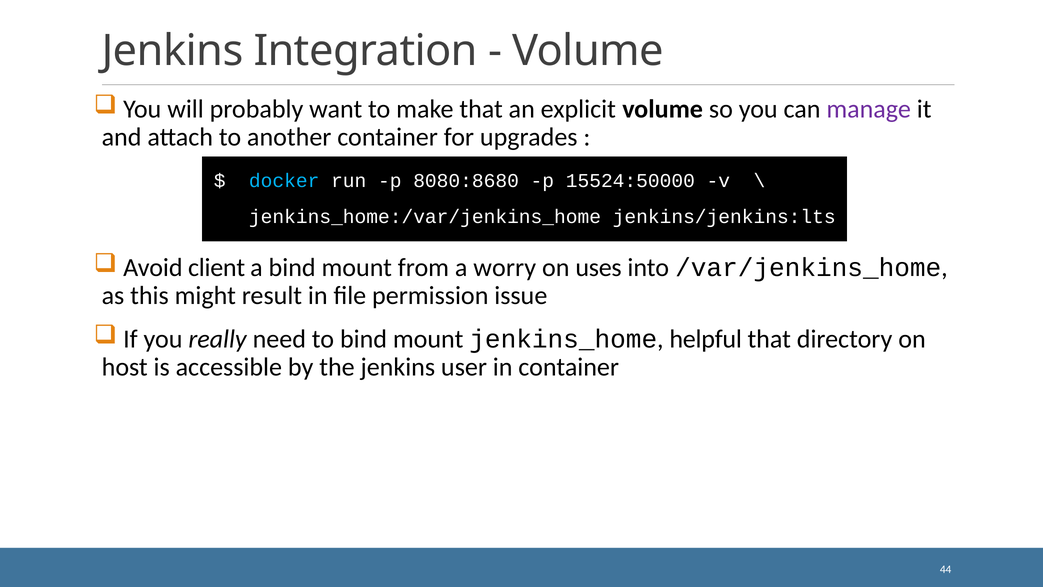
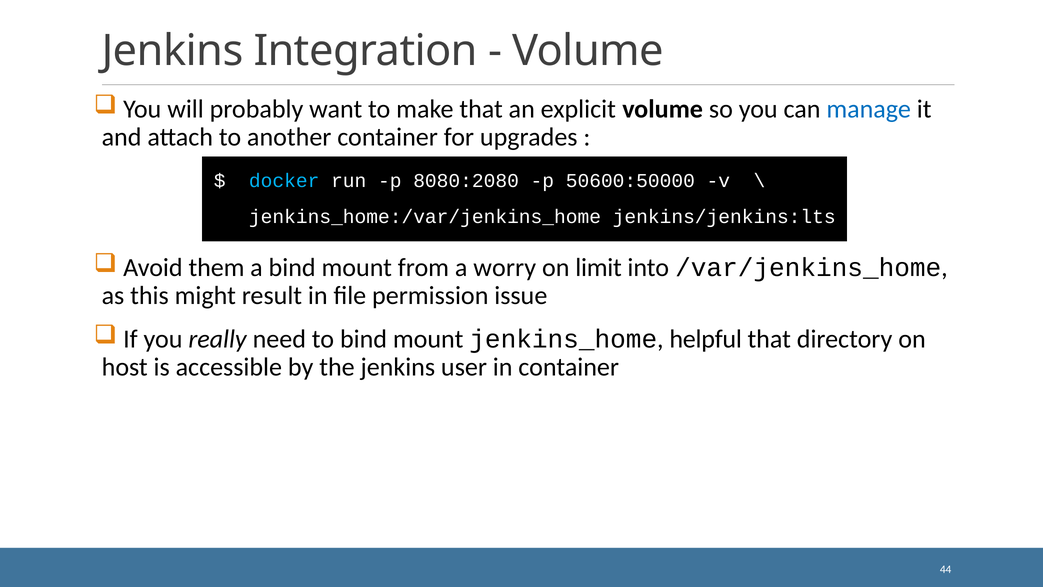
manage colour: purple -> blue
8080:8680: 8080:8680 -> 8080:2080
15524:50000: 15524:50000 -> 50600:50000
client: client -> them
uses: uses -> limit
